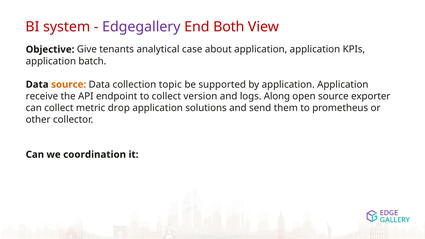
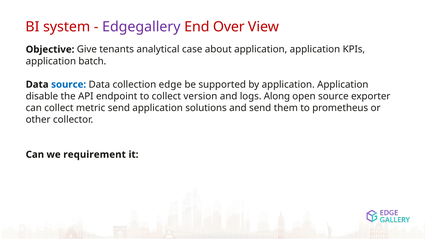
Both: Both -> Over
source at (69, 84) colour: orange -> blue
topic: topic -> edge
receive: receive -> disable
metric drop: drop -> send
coordination: coordination -> requirement
